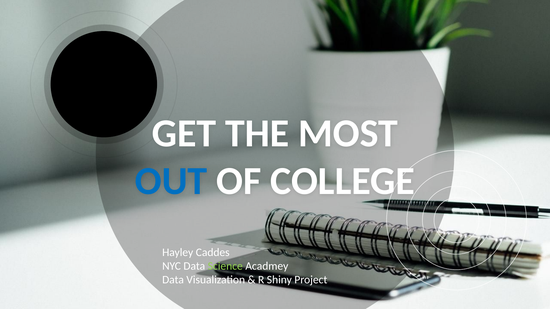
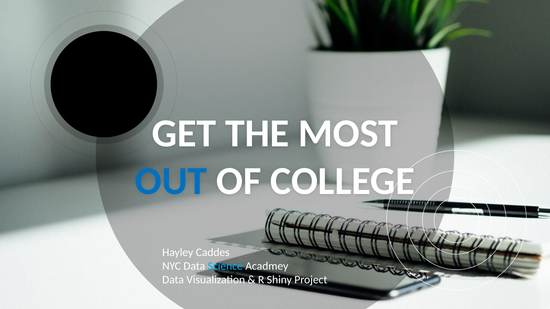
Science colour: light green -> light blue
